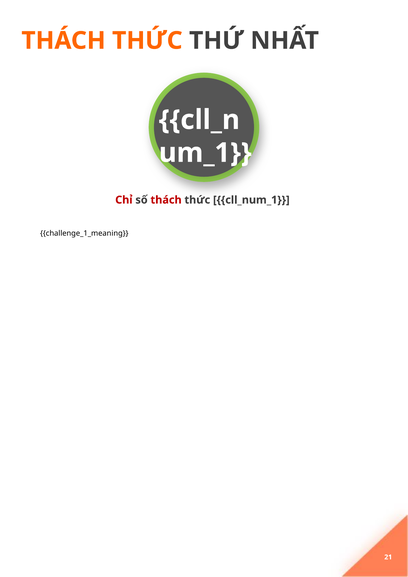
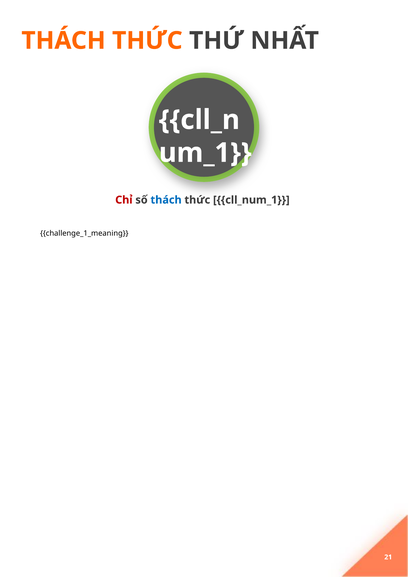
thách at (166, 200) colour: red -> blue
